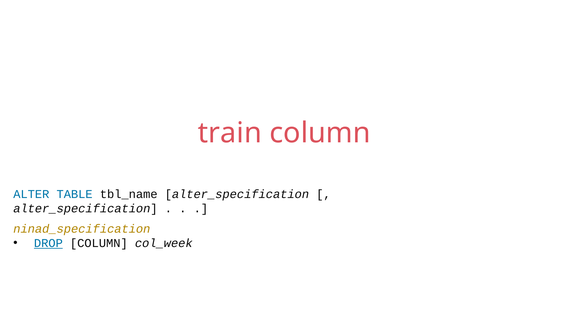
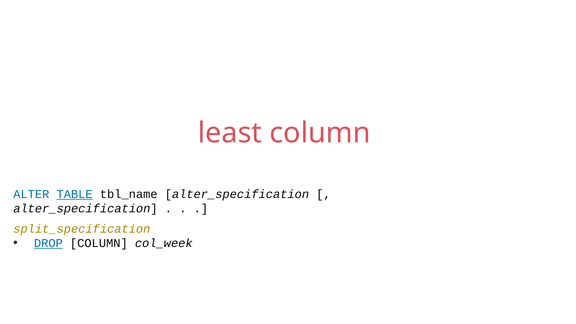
train: train -> least
TABLE underline: none -> present
ninad_specification: ninad_specification -> split_specification
